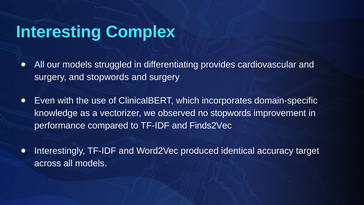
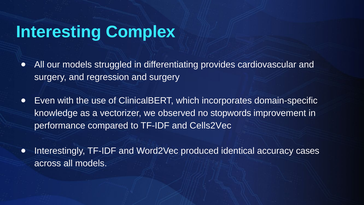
and stopwords: stopwords -> regression
Finds2Vec: Finds2Vec -> Cells2Vec
target: target -> cases
